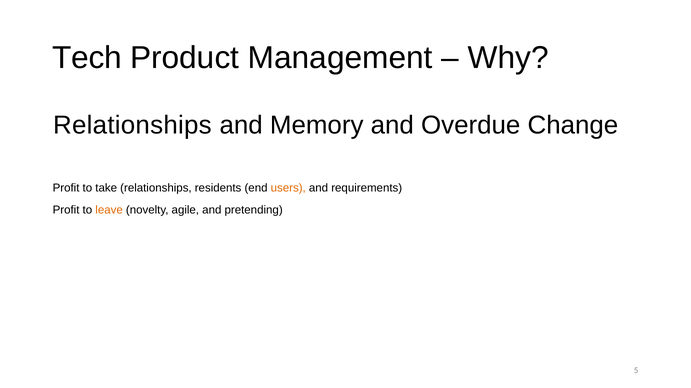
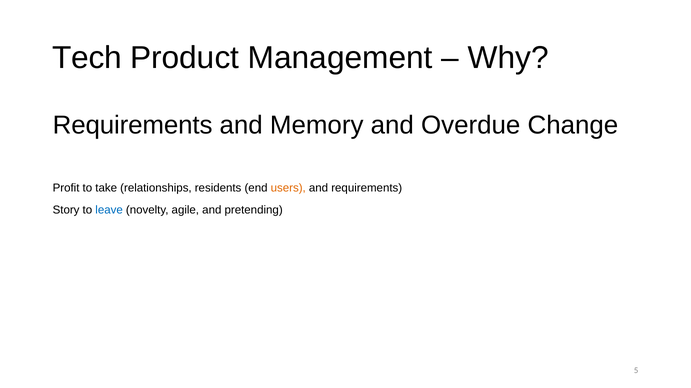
Relationships at (132, 126): Relationships -> Requirements
Profit at (66, 210): Profit -> Story
leave colour: orange -> blue
